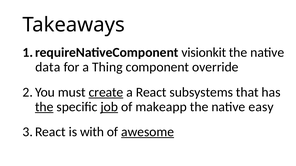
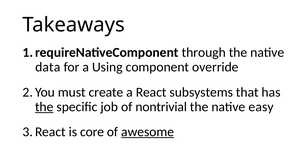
visionkit: visionkit -> through
Thing: Thing -> Using
create underline: present -> none
job underline: present -> none
makeapp: makeapp -> nontrivial
with: with -> core
